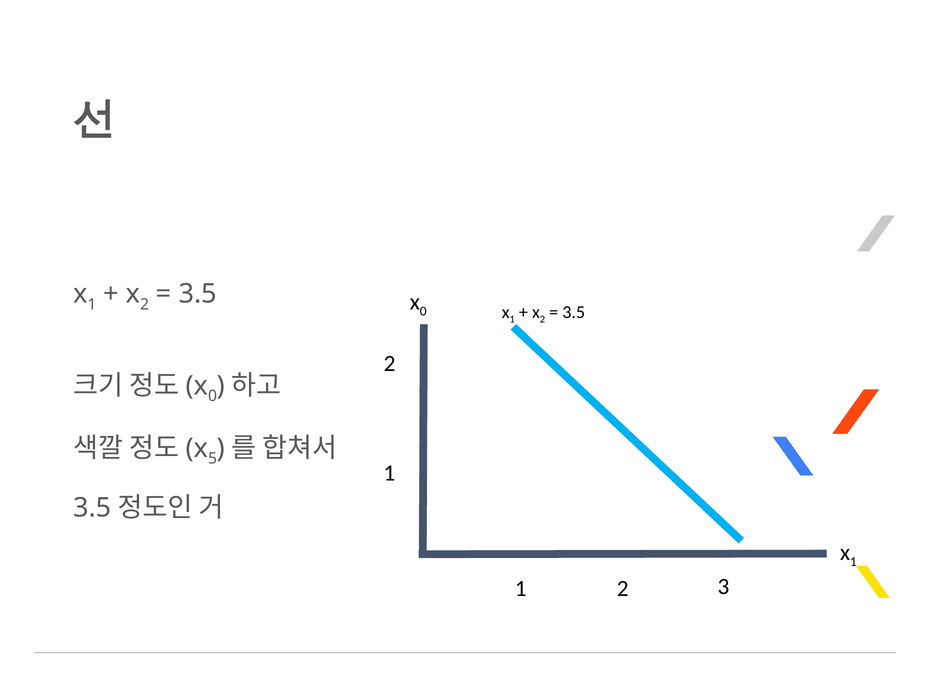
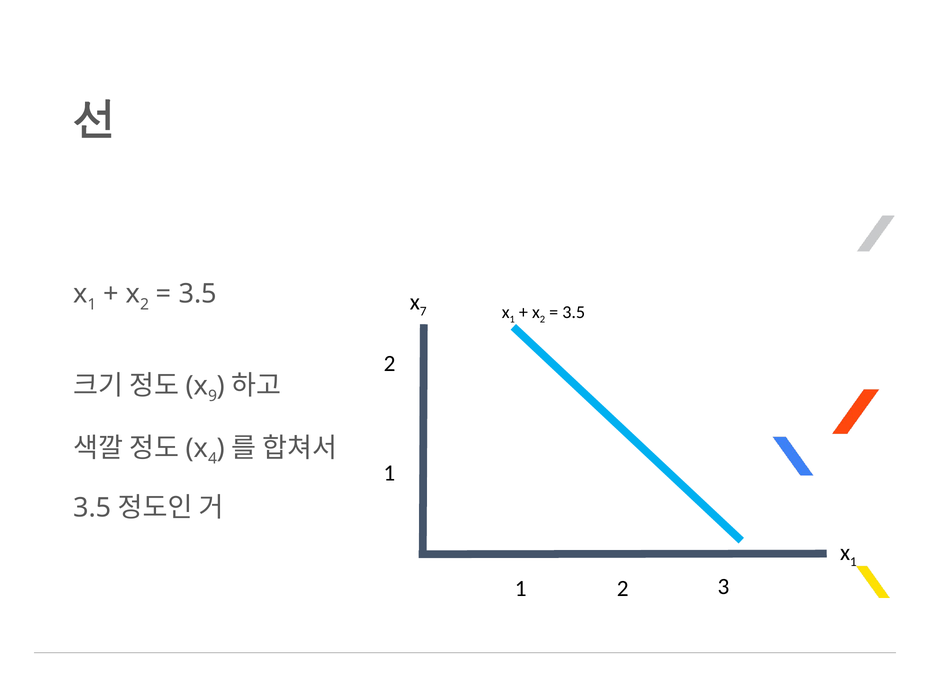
0 at (423, 312): 0 -> 7
0 at (213, 397): 0 -> 9
5: 5 -> 4
